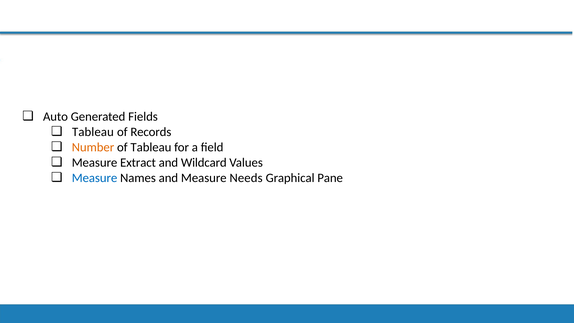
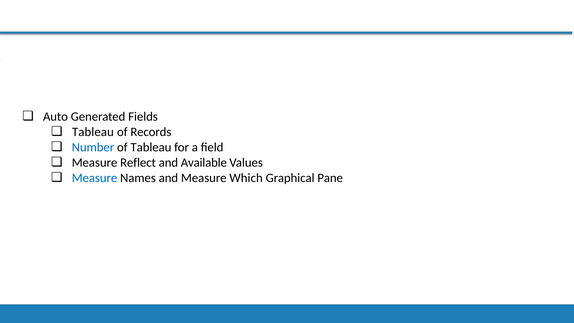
Number colour: orange -> blue
Extract: Extract -> Reflect
Wildcard: Wildcard -> Available
Needs: Needs -> Which
